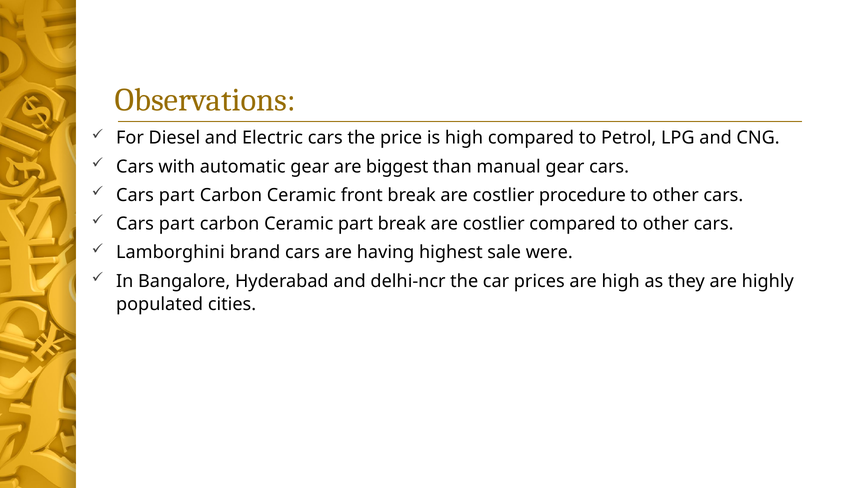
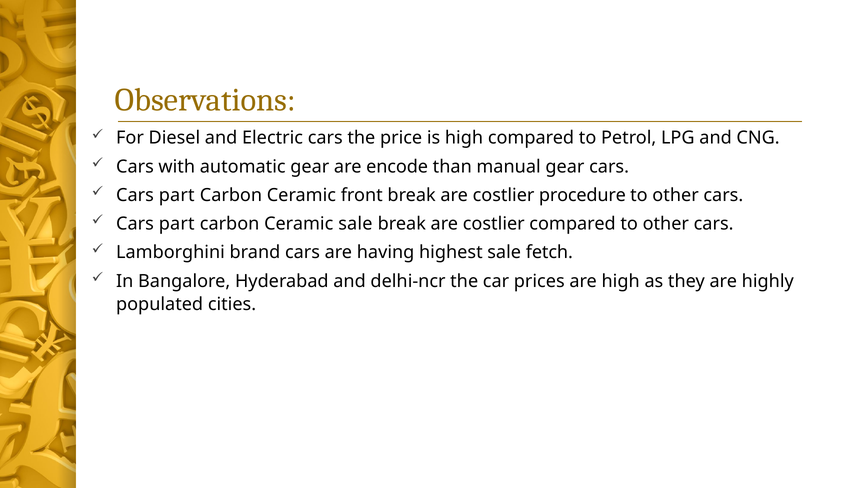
biggest: biggest -> encode
Ceramic part: part -> sale
were: were -> fetch
